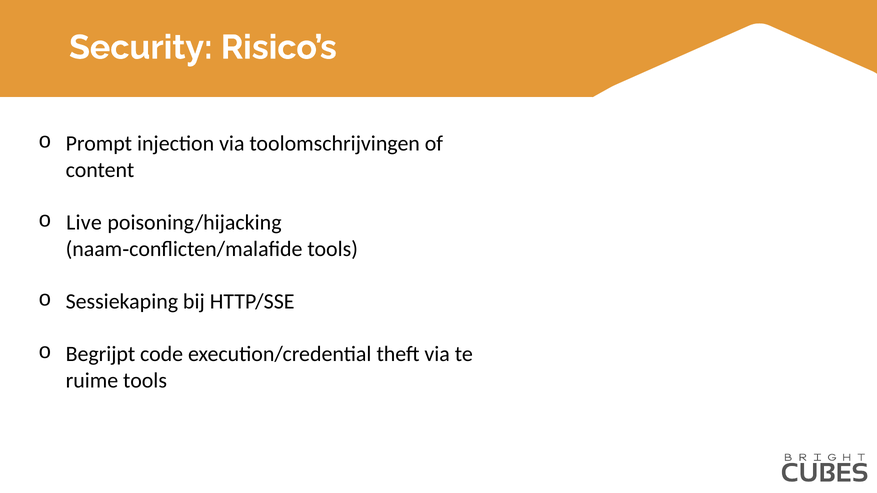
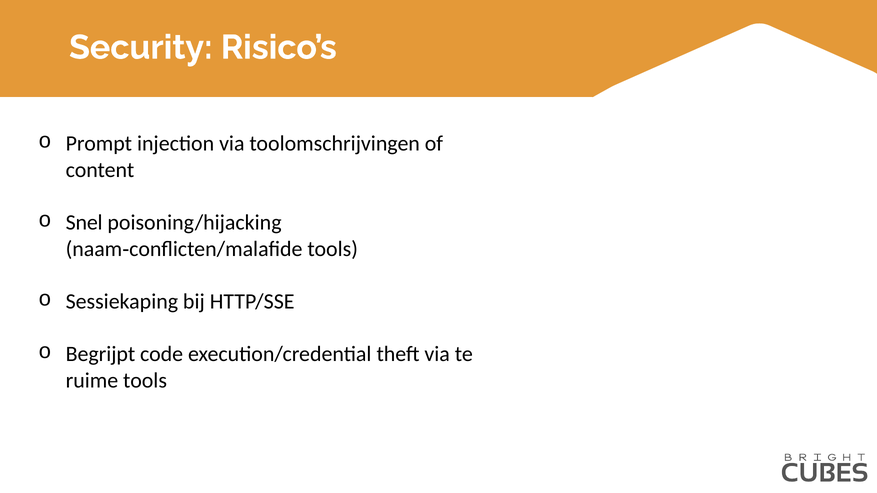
Live: Live -> Snel
